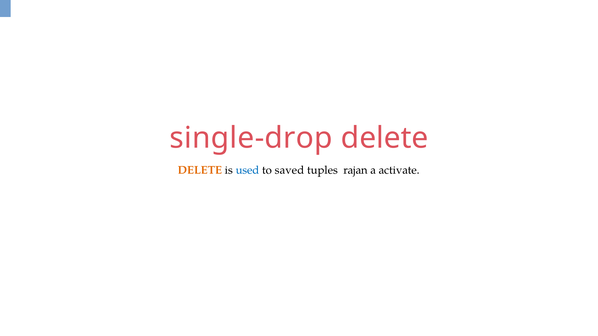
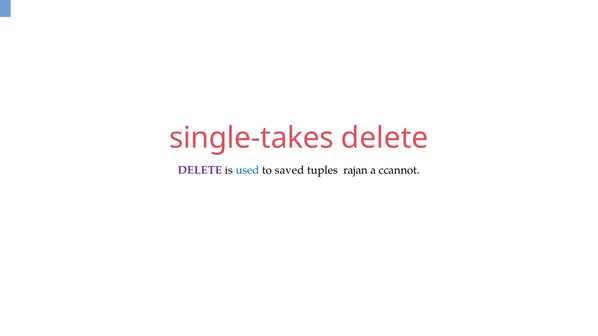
single-drop: single-drop -> single-takes
DELETE at (200, 170) colour: orange -> purple
activate: activate -> ccannot
